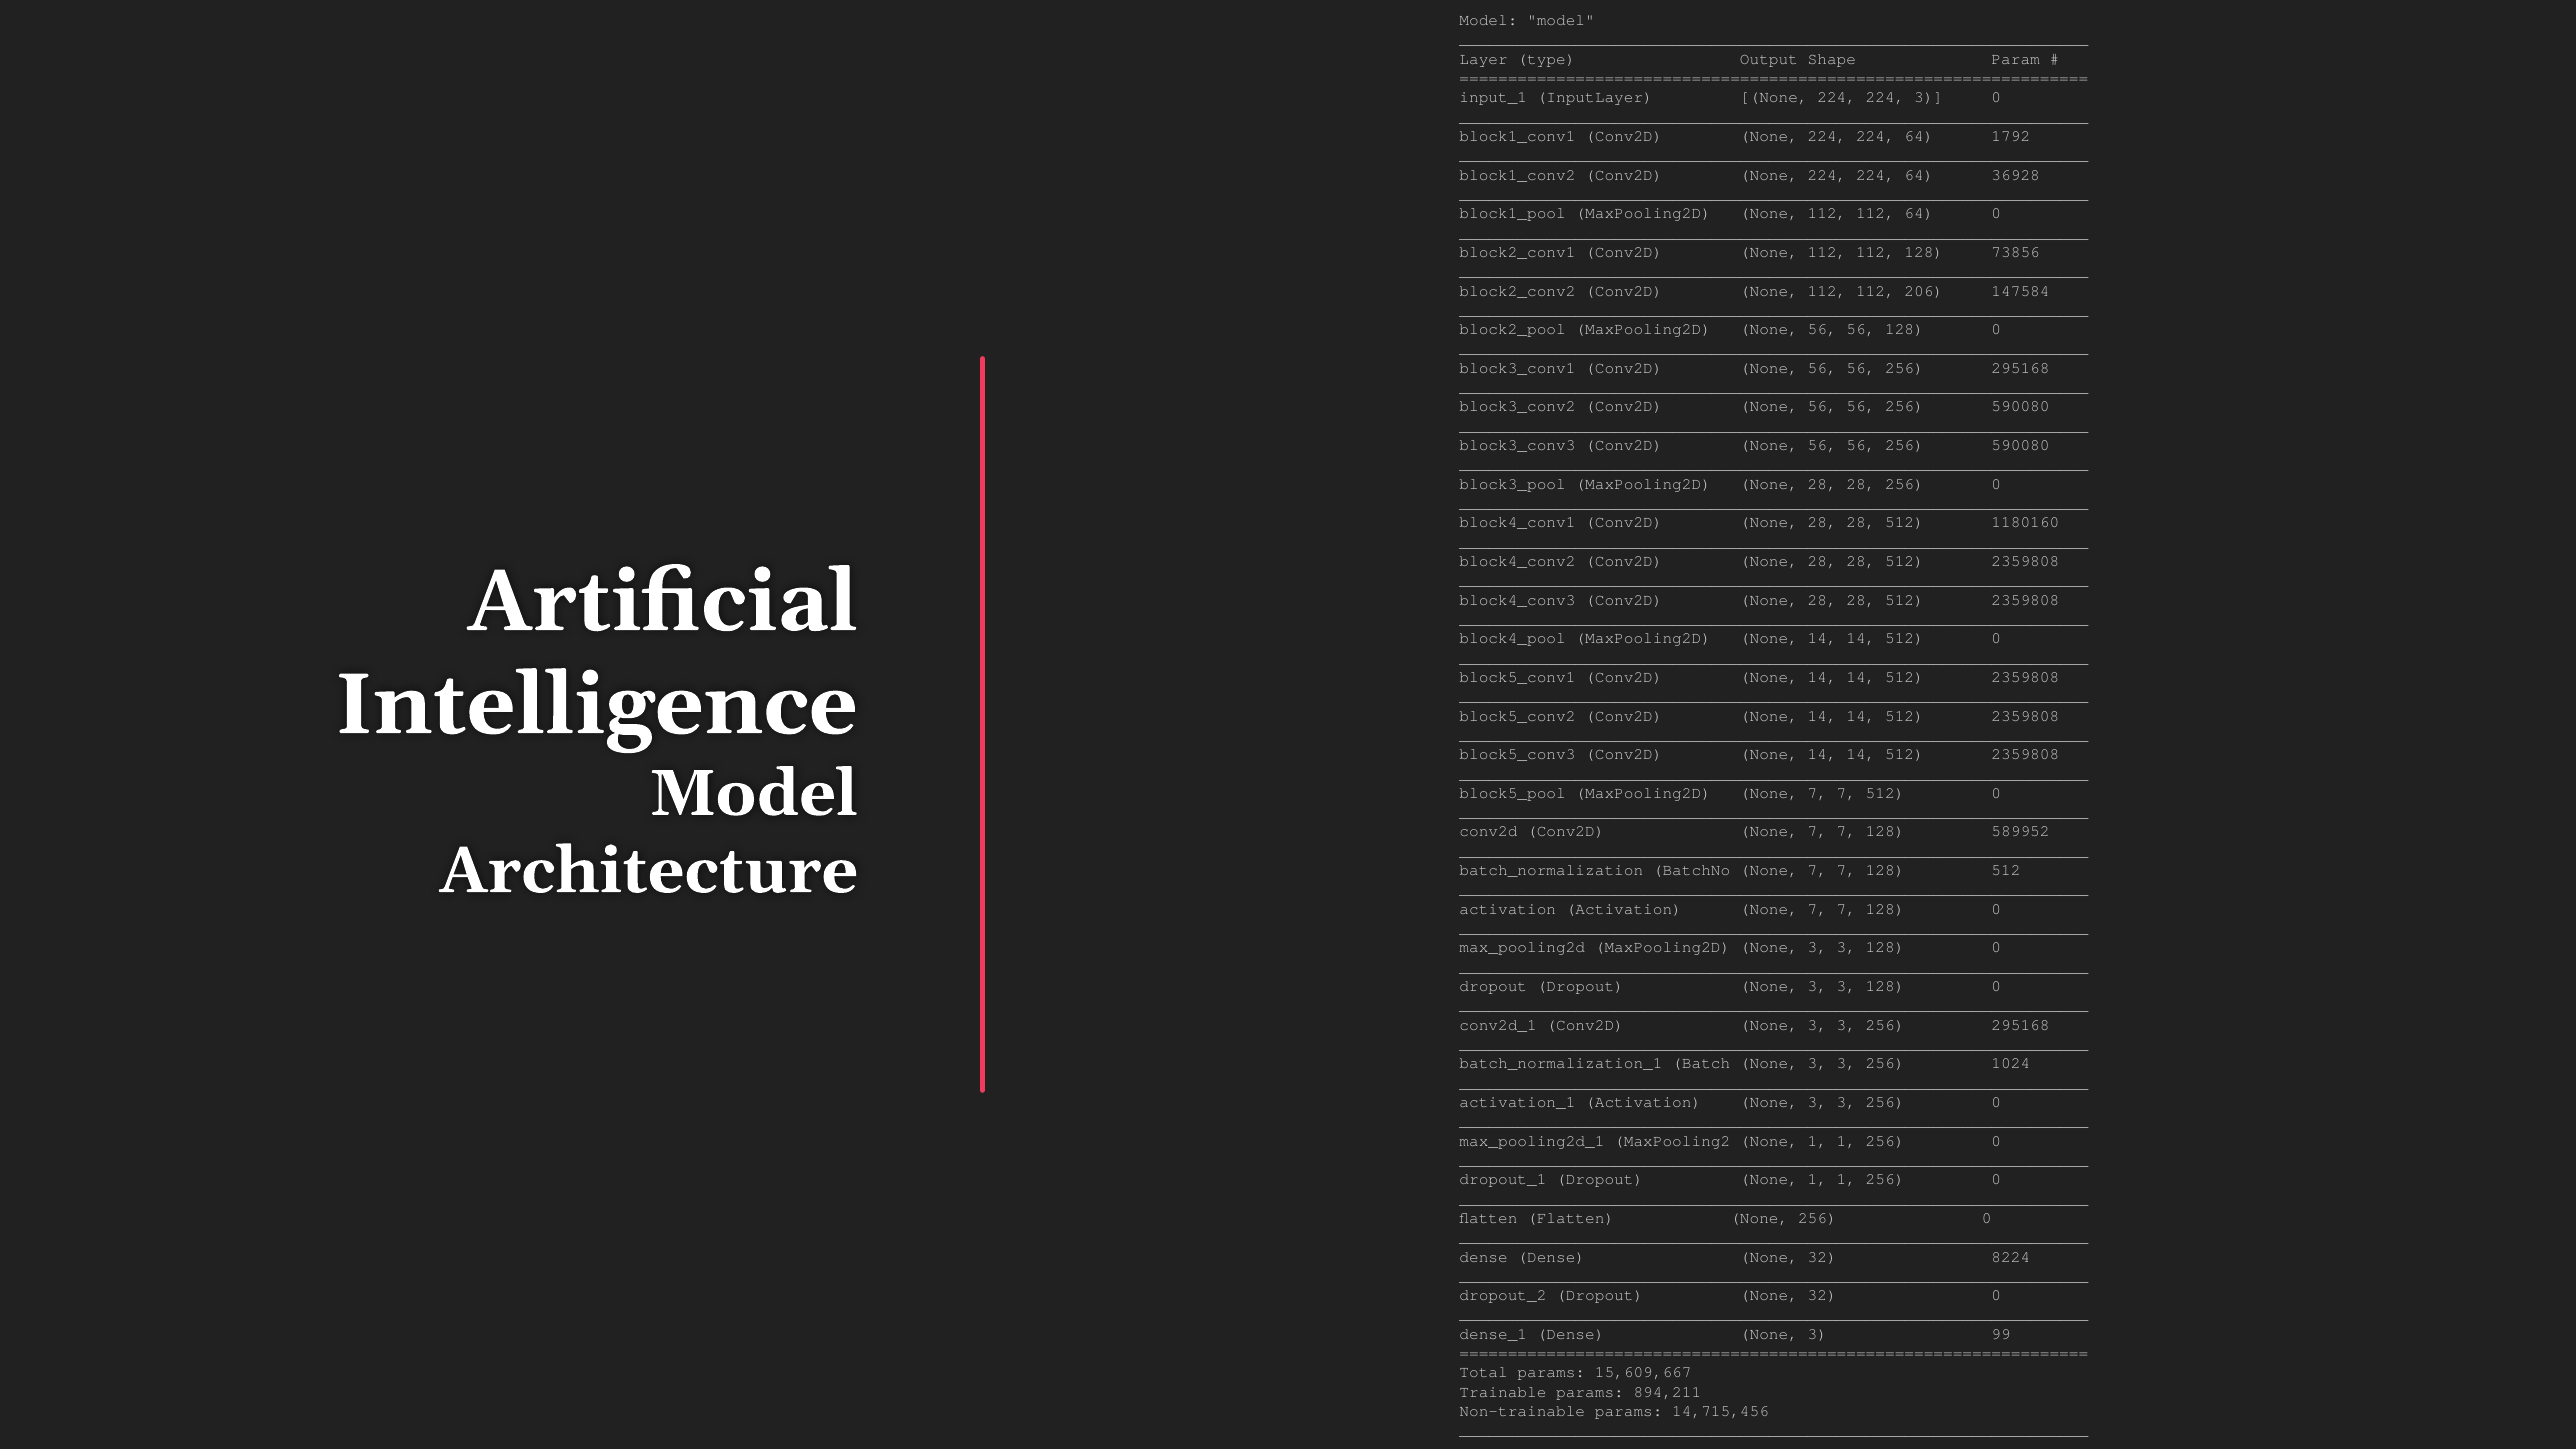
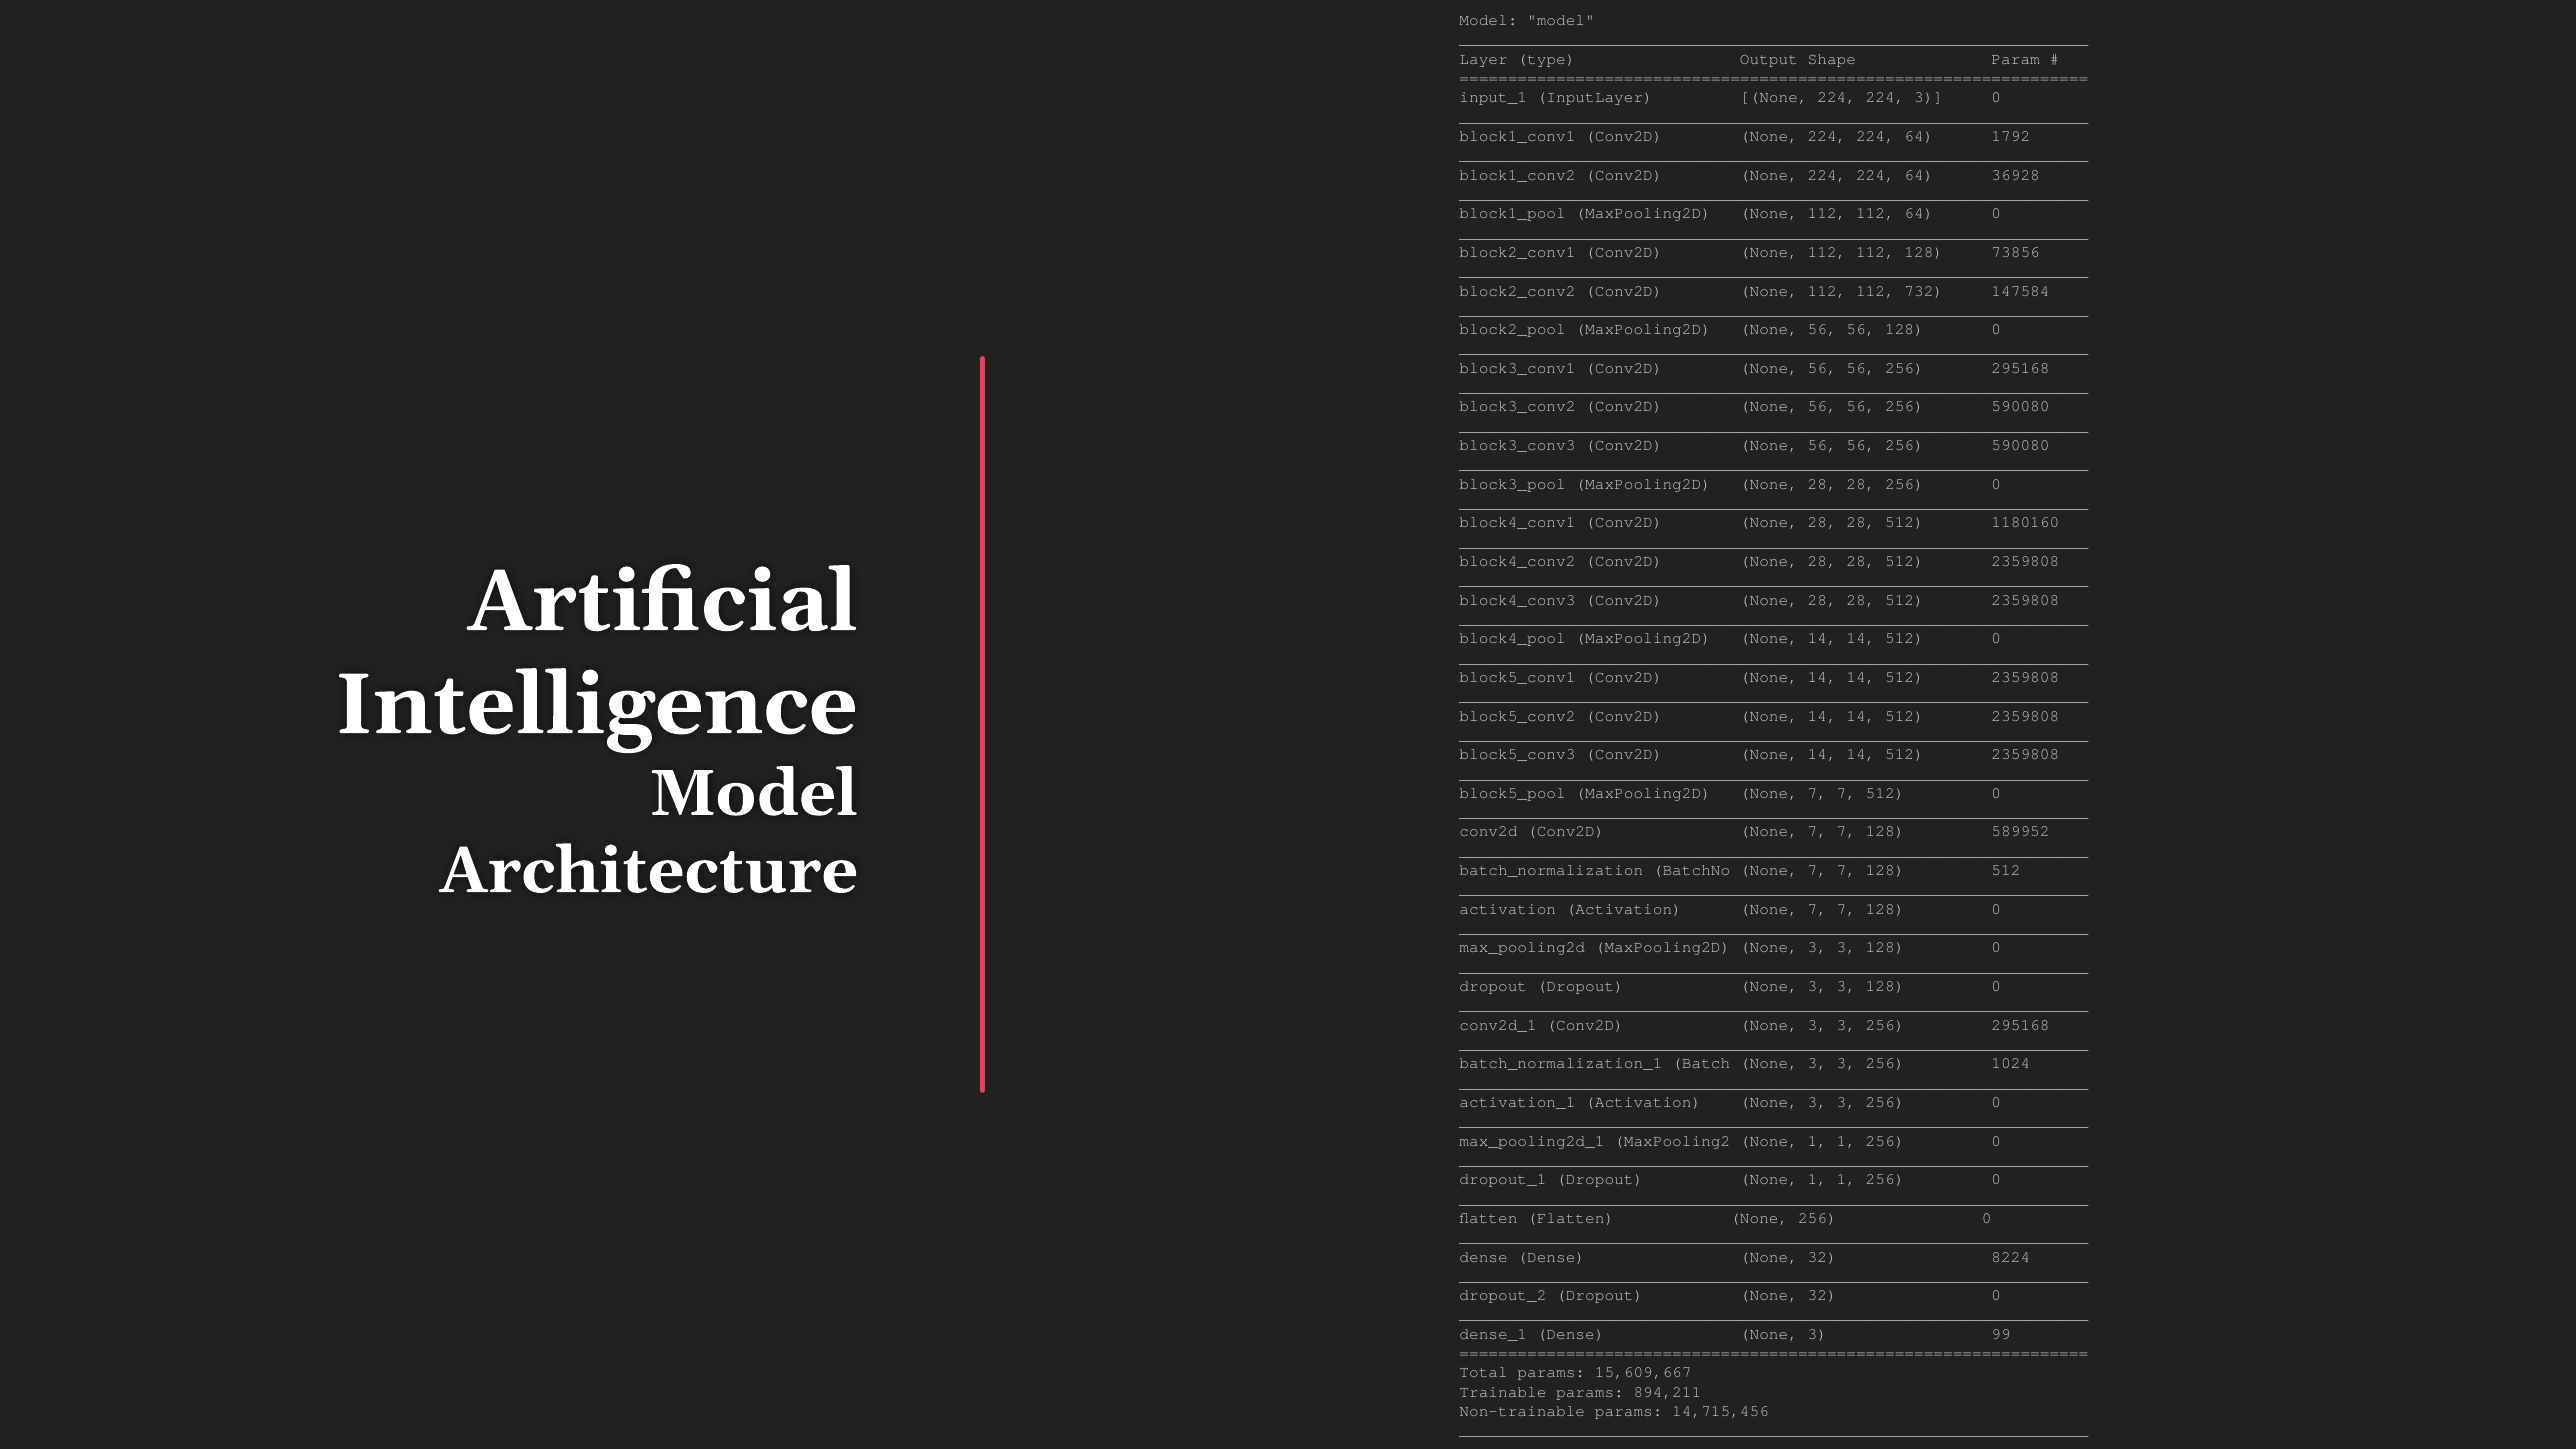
206: 206 -> 732
